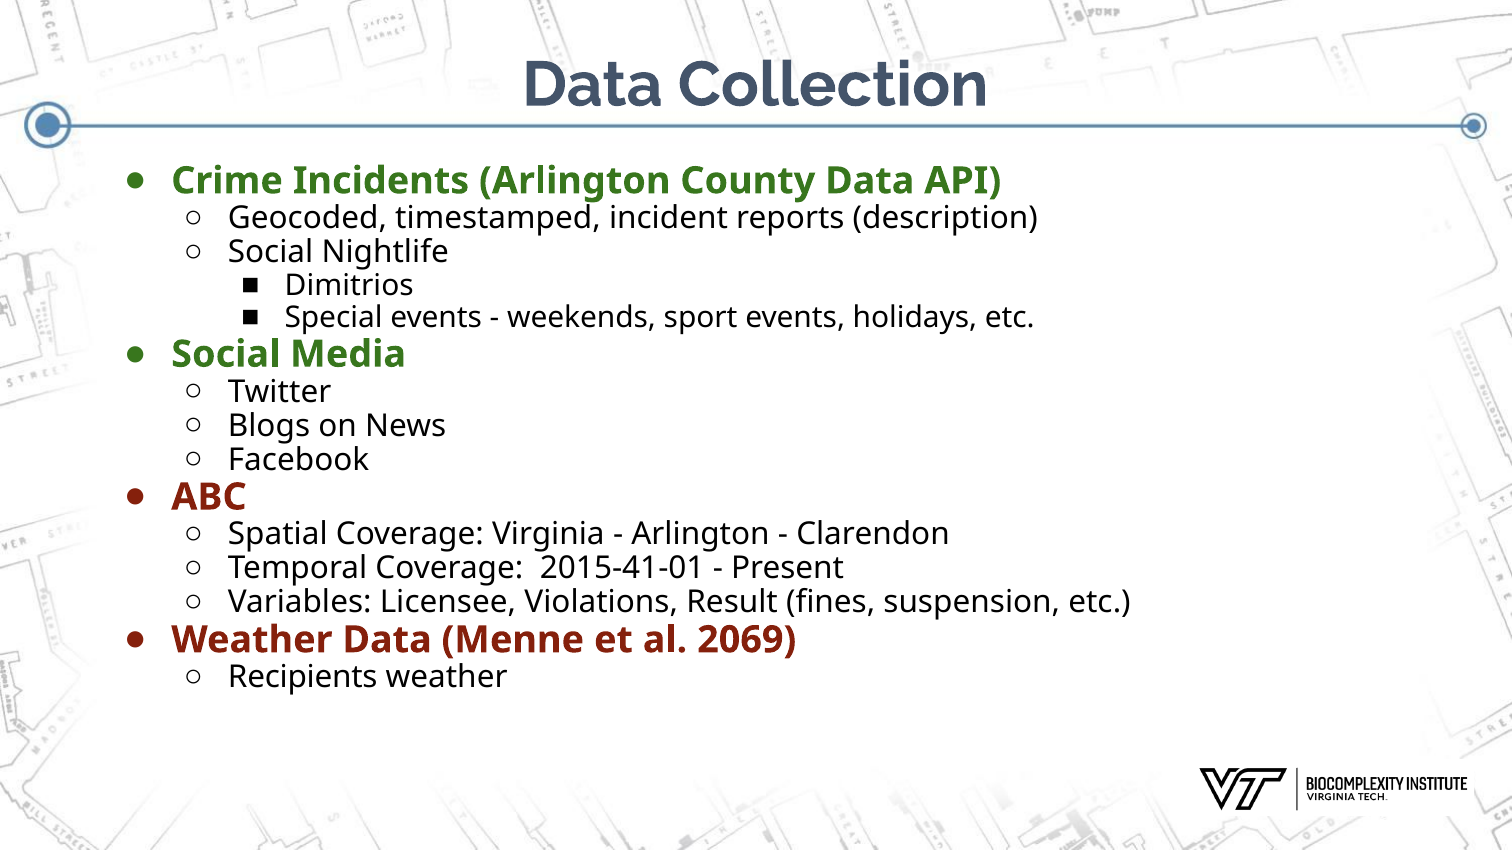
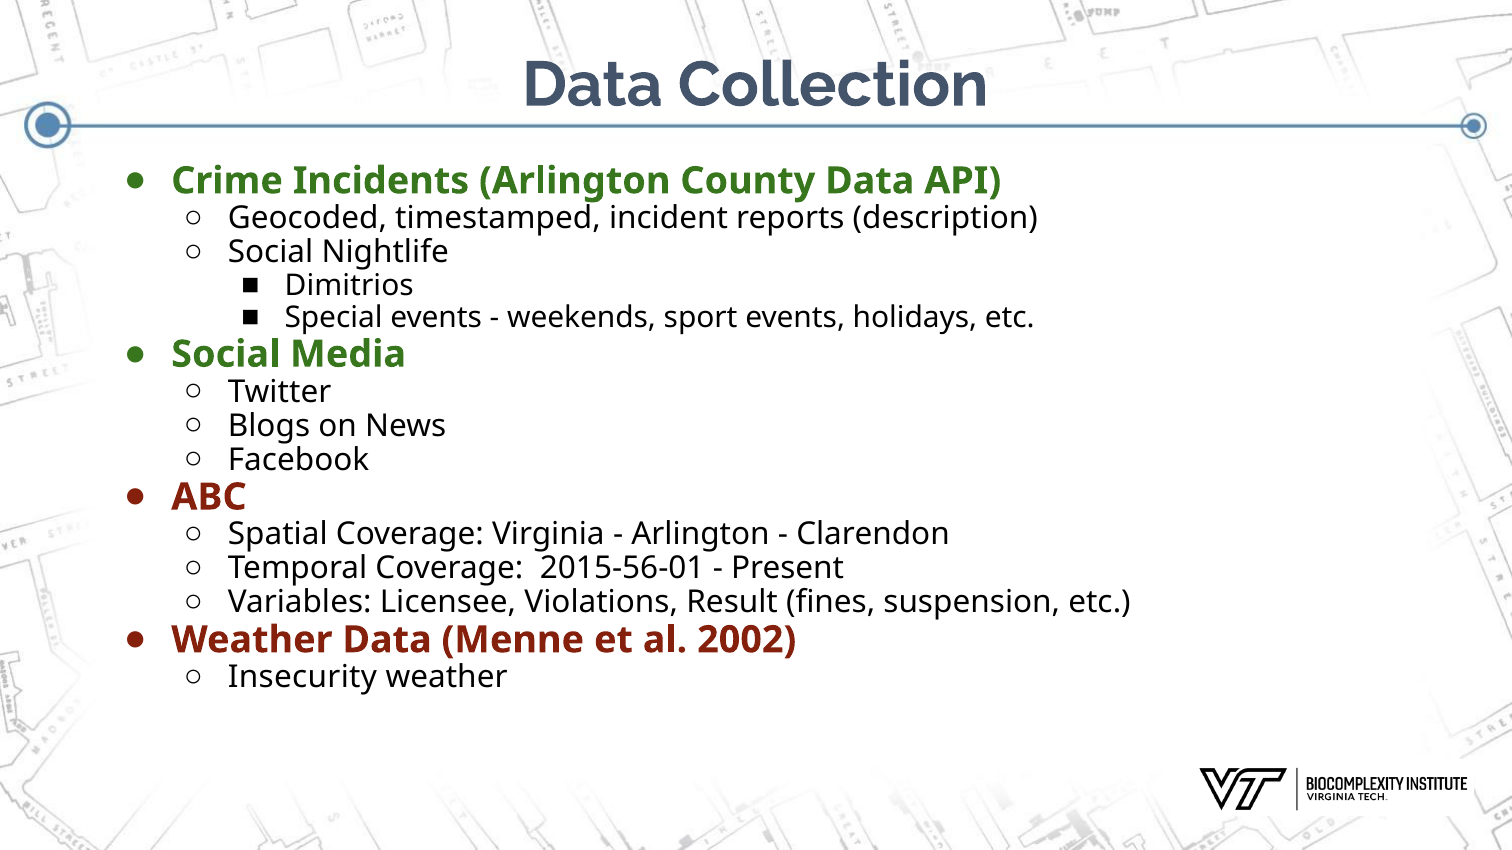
2015-41-01: 2015-41-01 -> 2015-56-01
2069: 2069 -> 2002
Recipients: Recipients -> Insecurity
